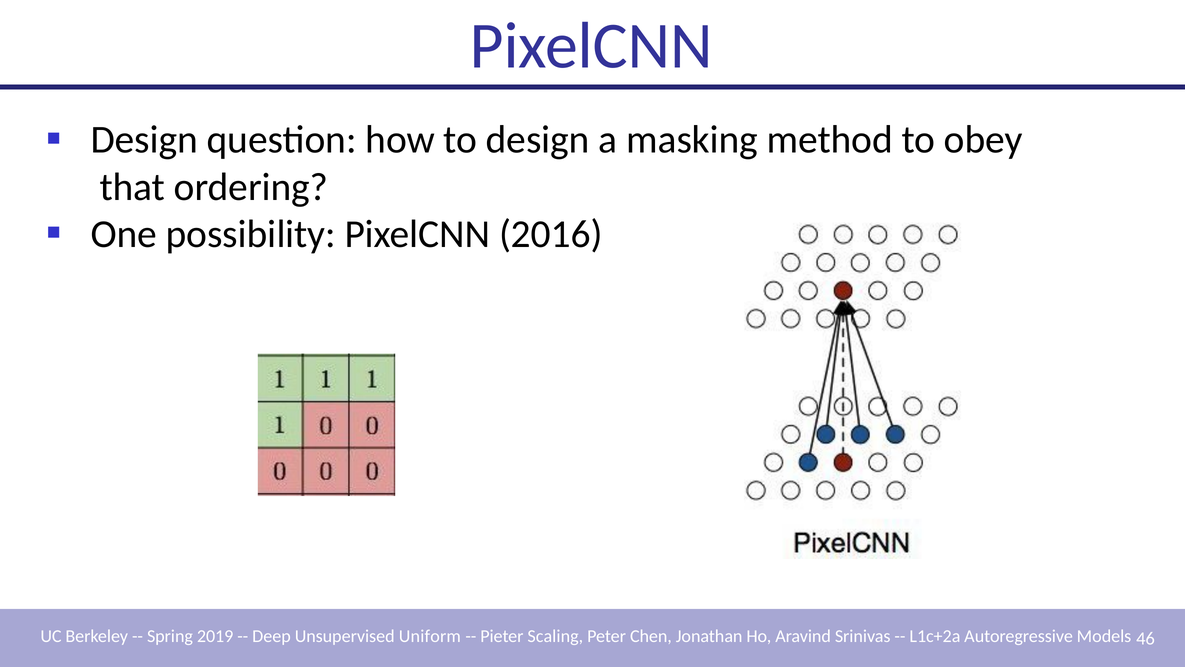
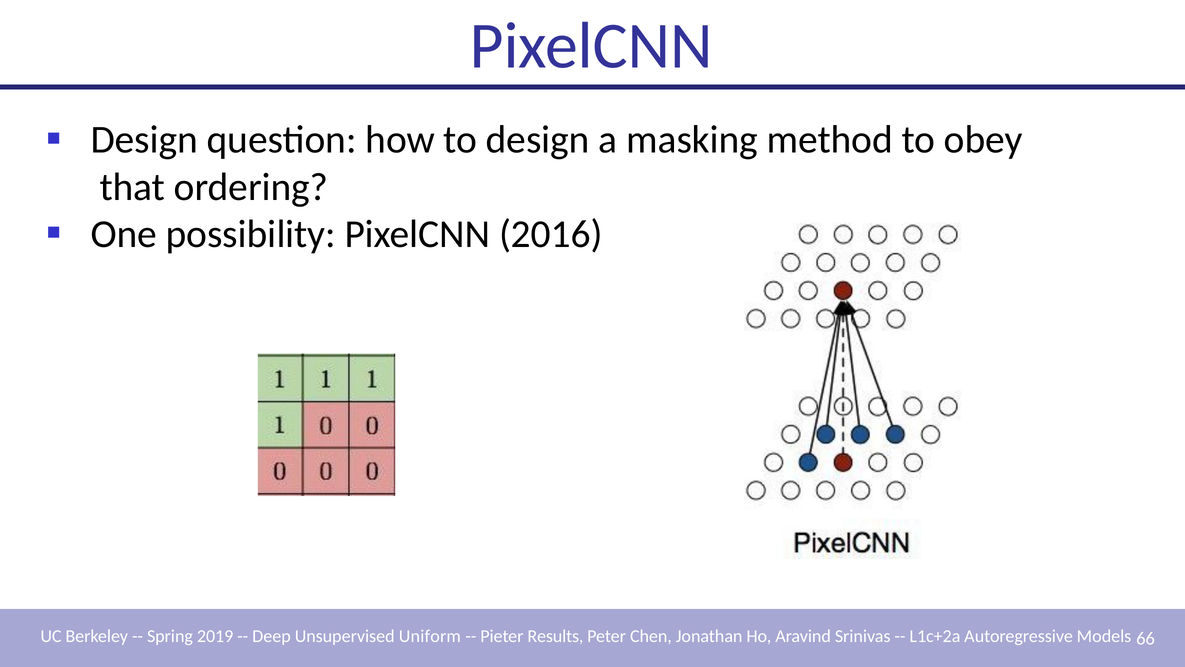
Scaling: Scaling -> Results
46: 46 -> 66
